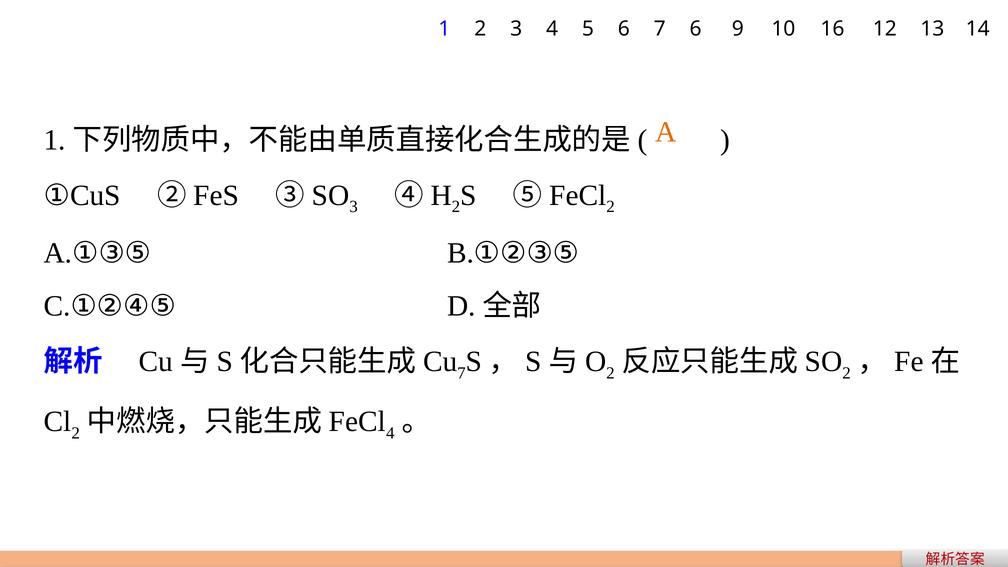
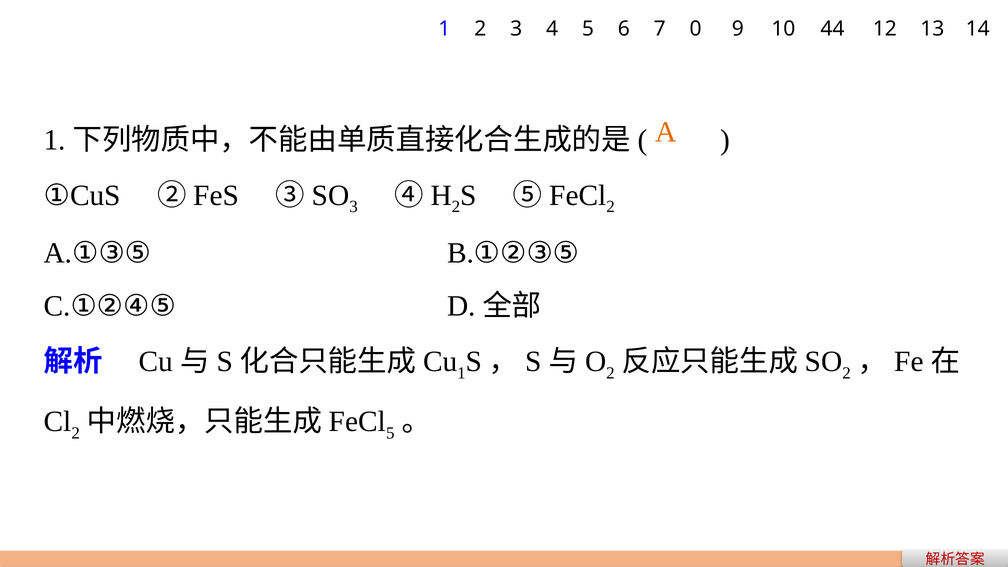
7 6: 6 -> 0
16: 16 -> 44
7 at (461, 373): 7 -> 1
4 at (390, 433): 4 -> 5
